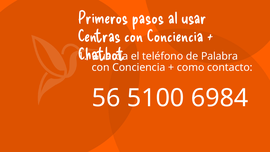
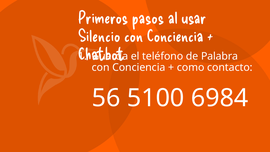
Centras: Centras -> Silencio
